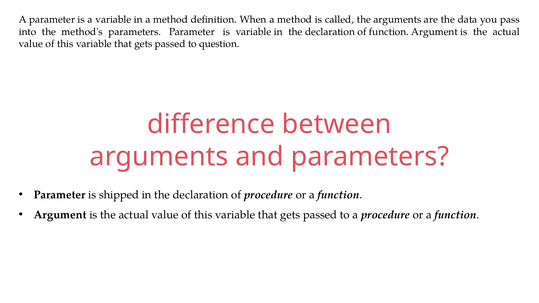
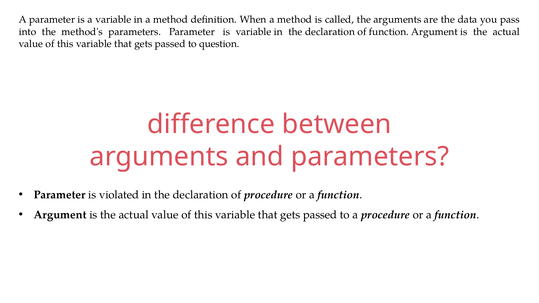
shipped: shipped -> violated
